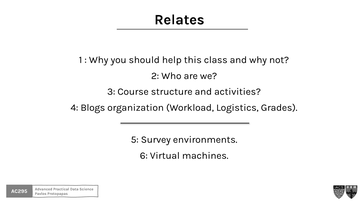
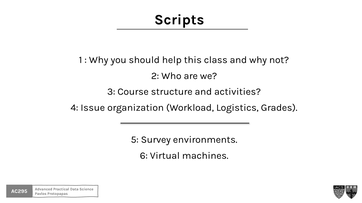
Relates: Relates -> Scripts
Blogs: Blogs -> Issue
